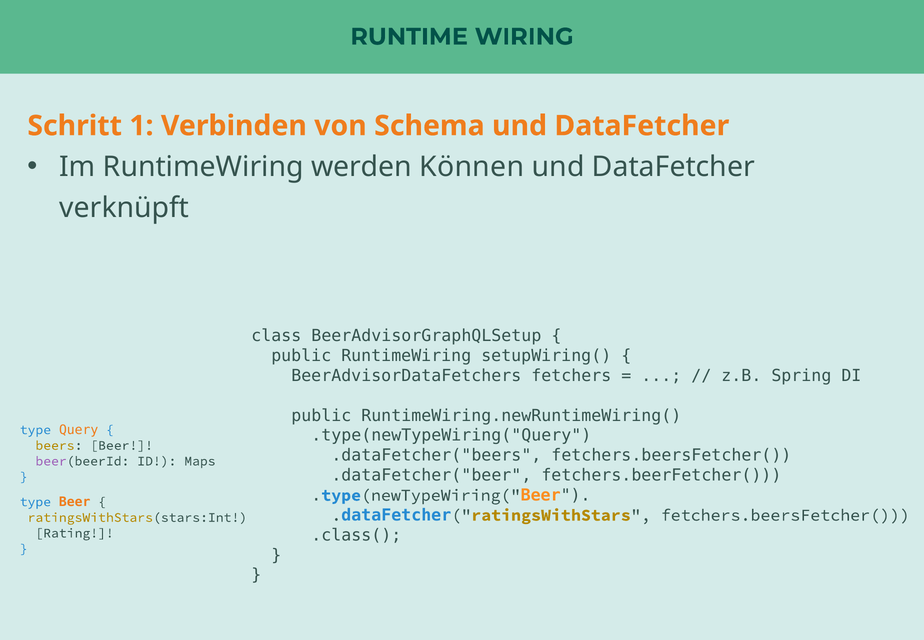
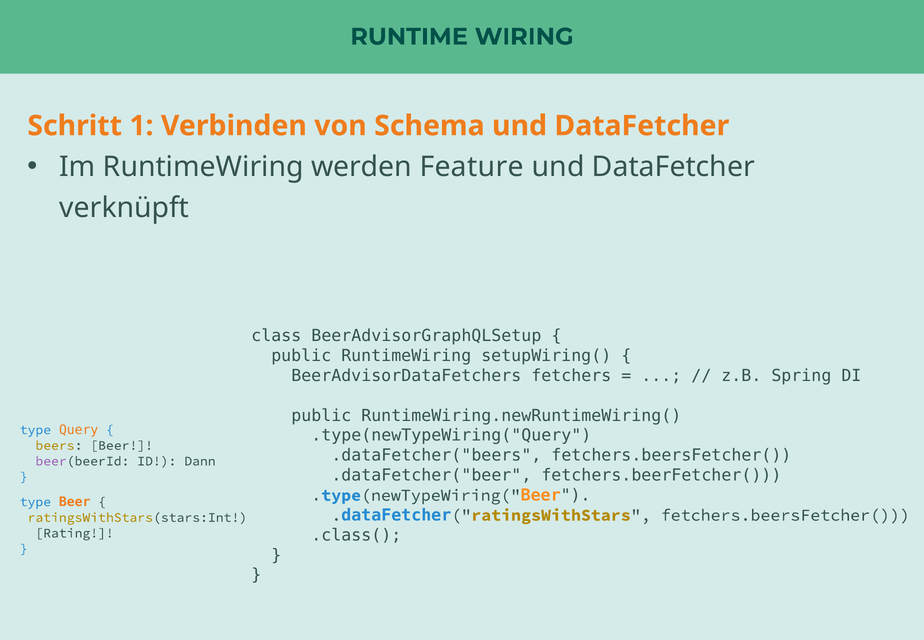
Können: Können -> Feature
Maps: Maps -> Dann
